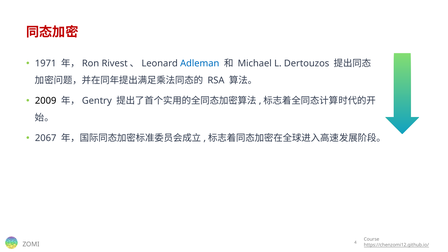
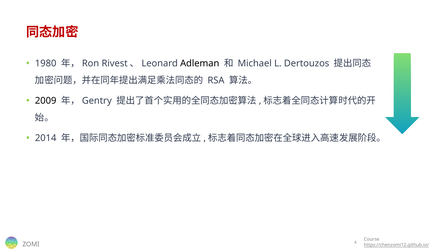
1971: 1971 -> 1980
Adleman colour: blue -> black
2067: 2067 -> 2014
